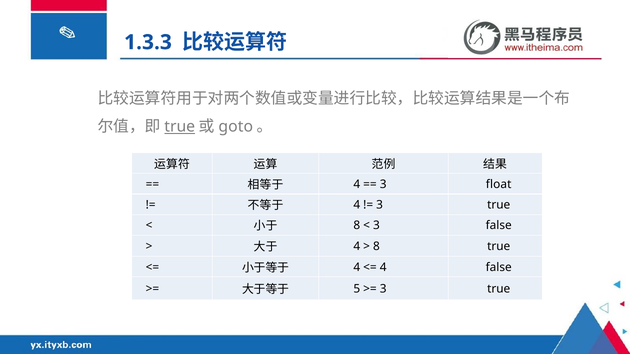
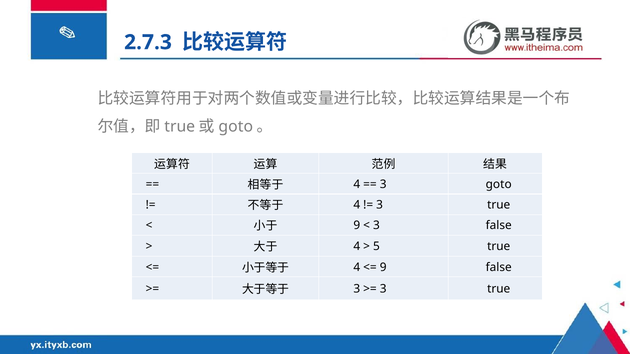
1.3.3: 1.3.3 -> 2.7.3
true at (180, 127) underline: present -> none
3 float: float -> goto
8 at (357, 226): 8 -> 9
8 at (376, 247): 8 -> 5
4 at (383, 267): 4 -> 9
5 at (357, 289): 5 -> 3
